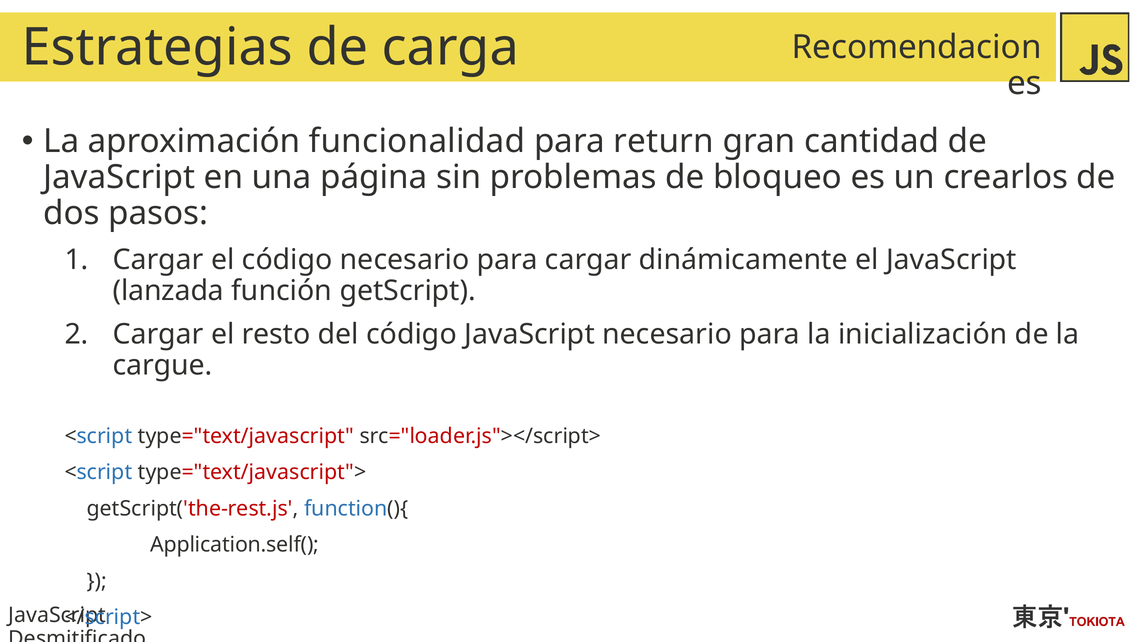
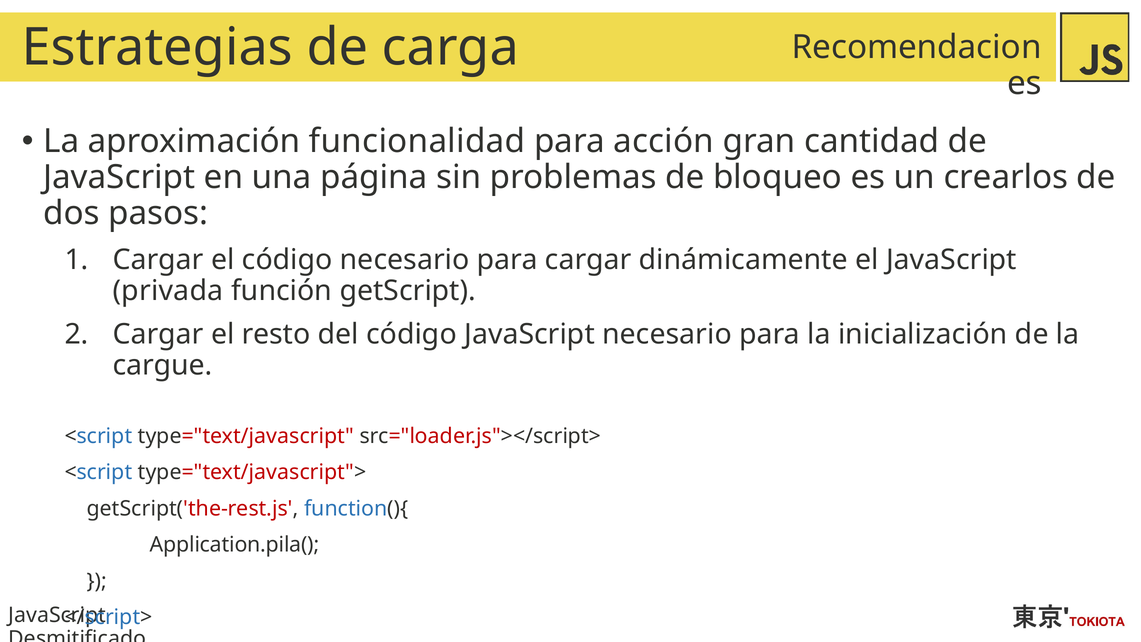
return: return -> acción
lanzada: lanzada -> privada
Application.self(: Application.self( -> Application.pila(
